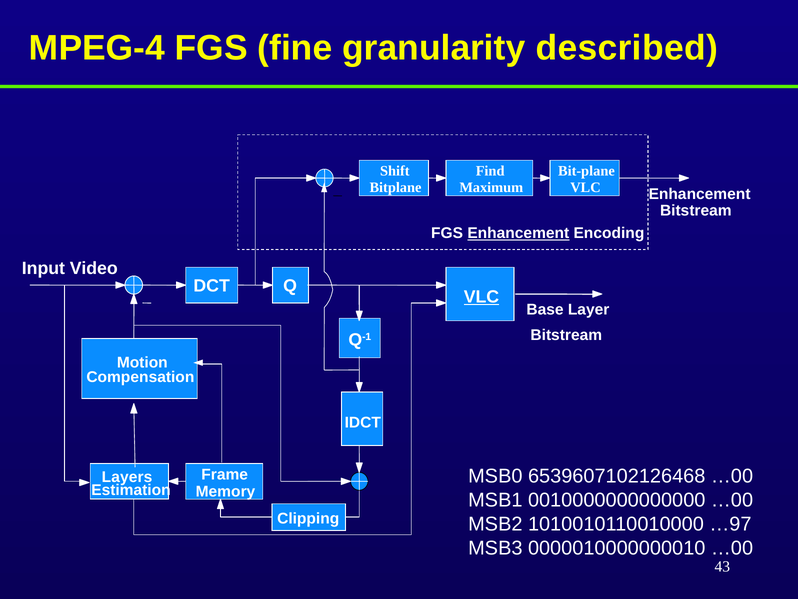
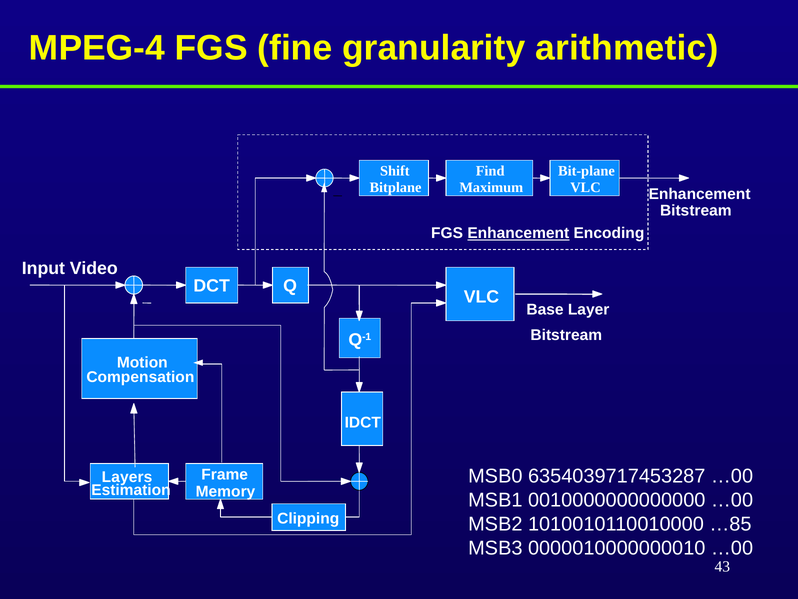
described: described -> arithmetic
VLC at (481, 296) underline: present -> none
6539607102126468: 6539607102126468 -> 6354039717453287
…97: …97 -> …85
